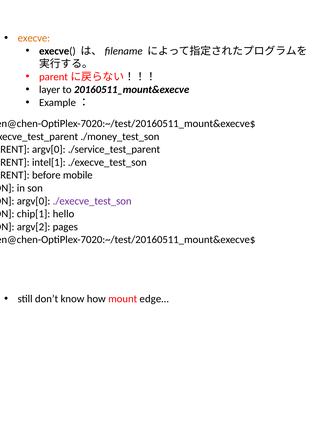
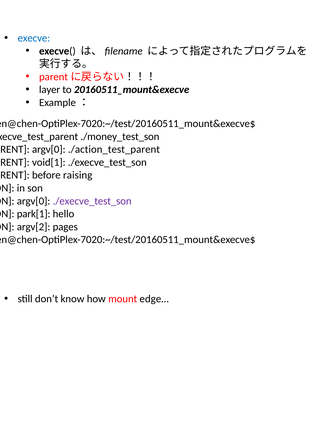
execve colour: orange -> blue
./service_test_parent: ./service_test_parent -> ./action_test_parent
intel[1: intel[1 -> void[1
mobile: mobile -> raising
chip[1: chip[1 -> park[1
